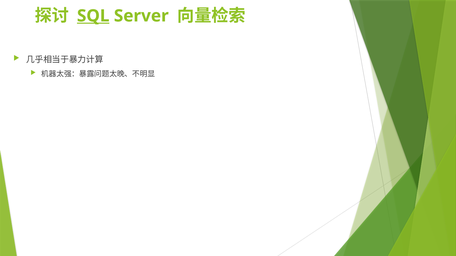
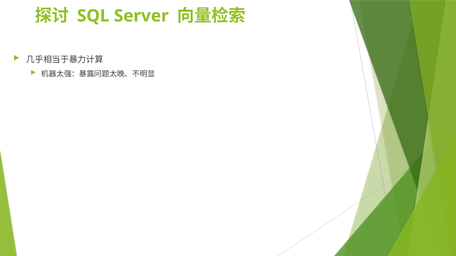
SQL underline: present -> none
